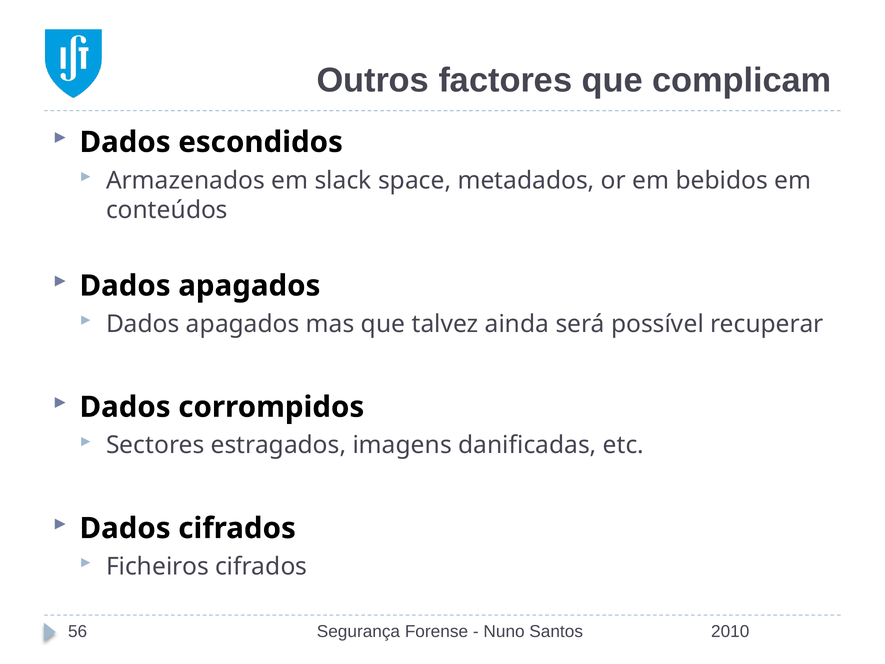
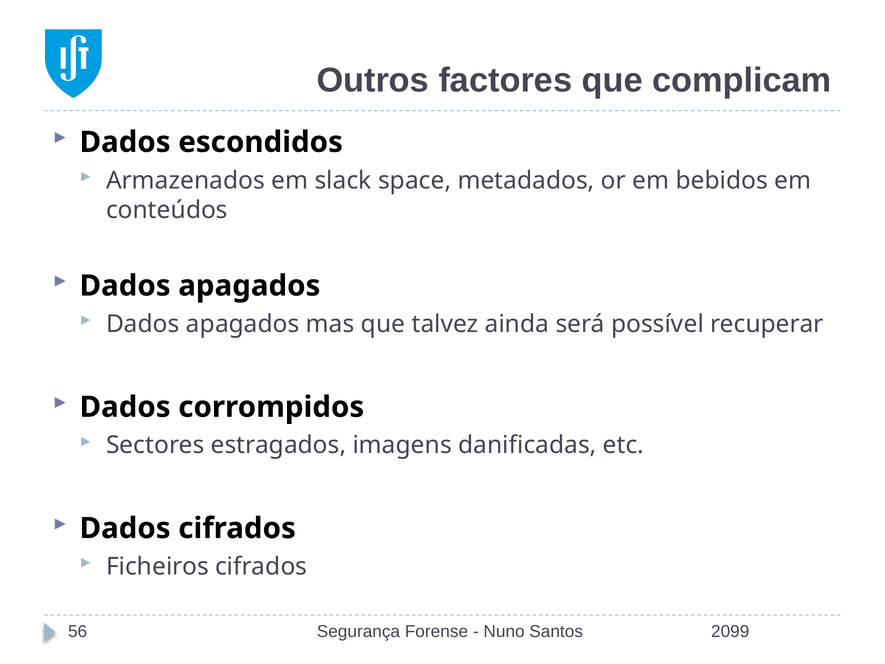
2010: 2010 -> 2099
